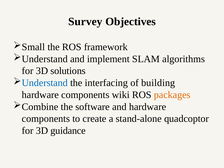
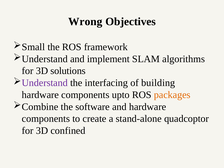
Survey: Survey -> Wrong
Understand at (45, 83) colour: blue -> purple
wiki: wiki -> upto
guidance: guidance -> confined
